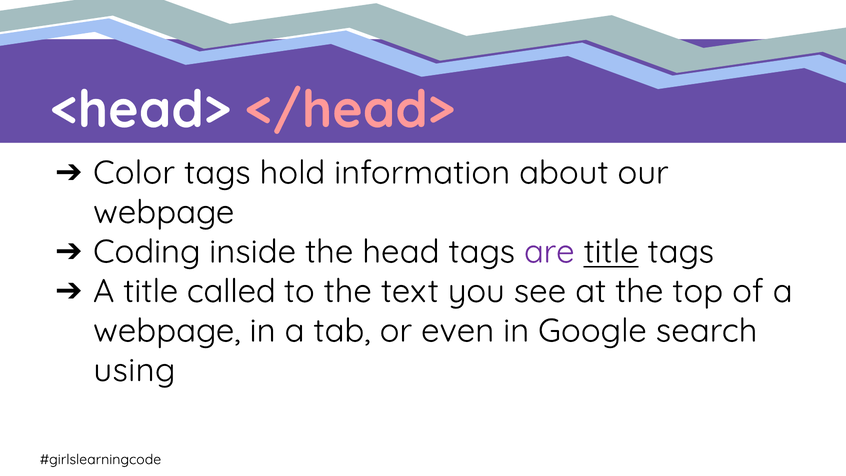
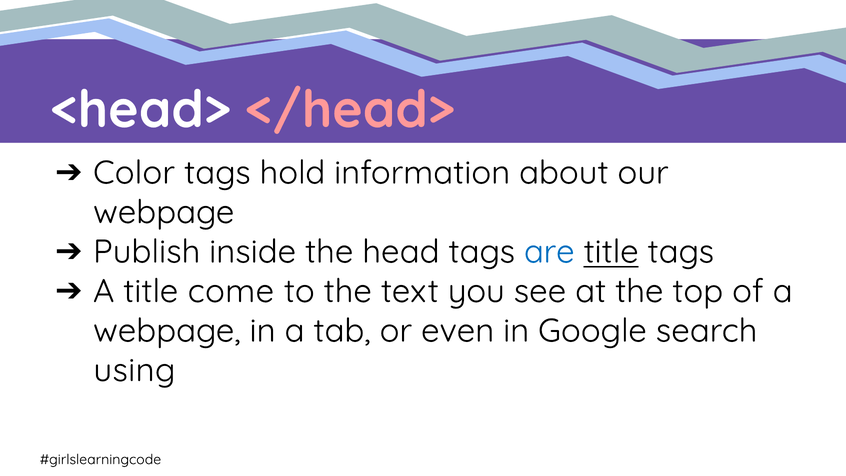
Coding: Coding -> Publish
are colour: purple -> blue
called: called -> come
